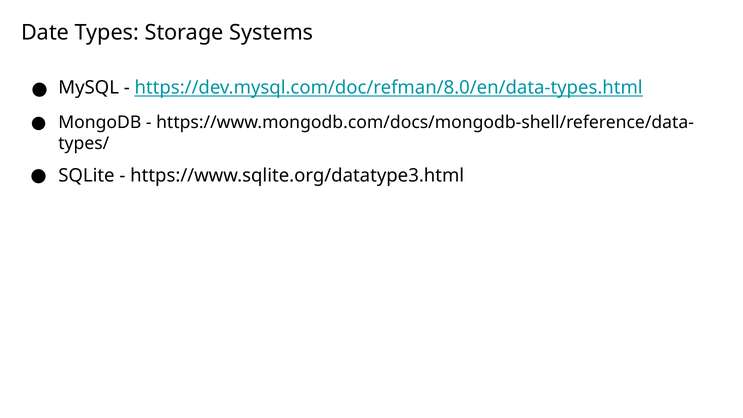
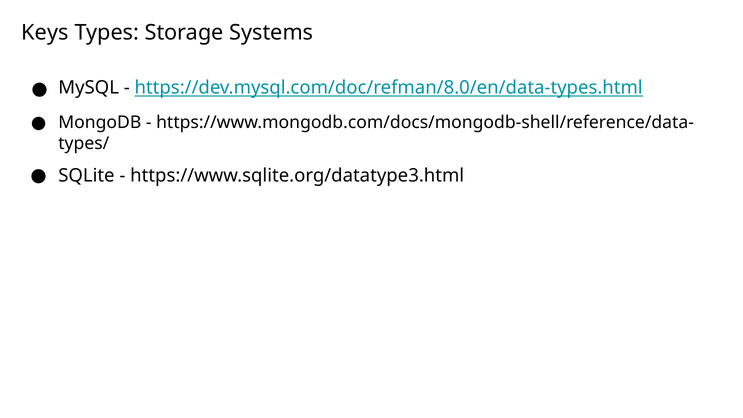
Date: Date -> Keys
